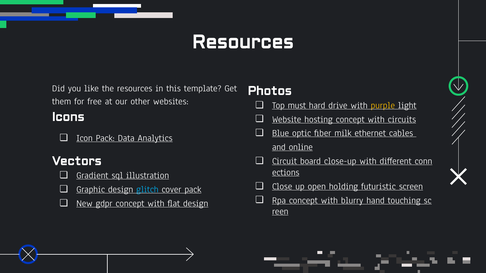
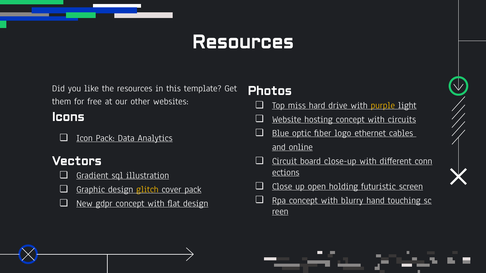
must: must -> miss
milk: milk -> logo
glitch colour: light blue -> yellow
